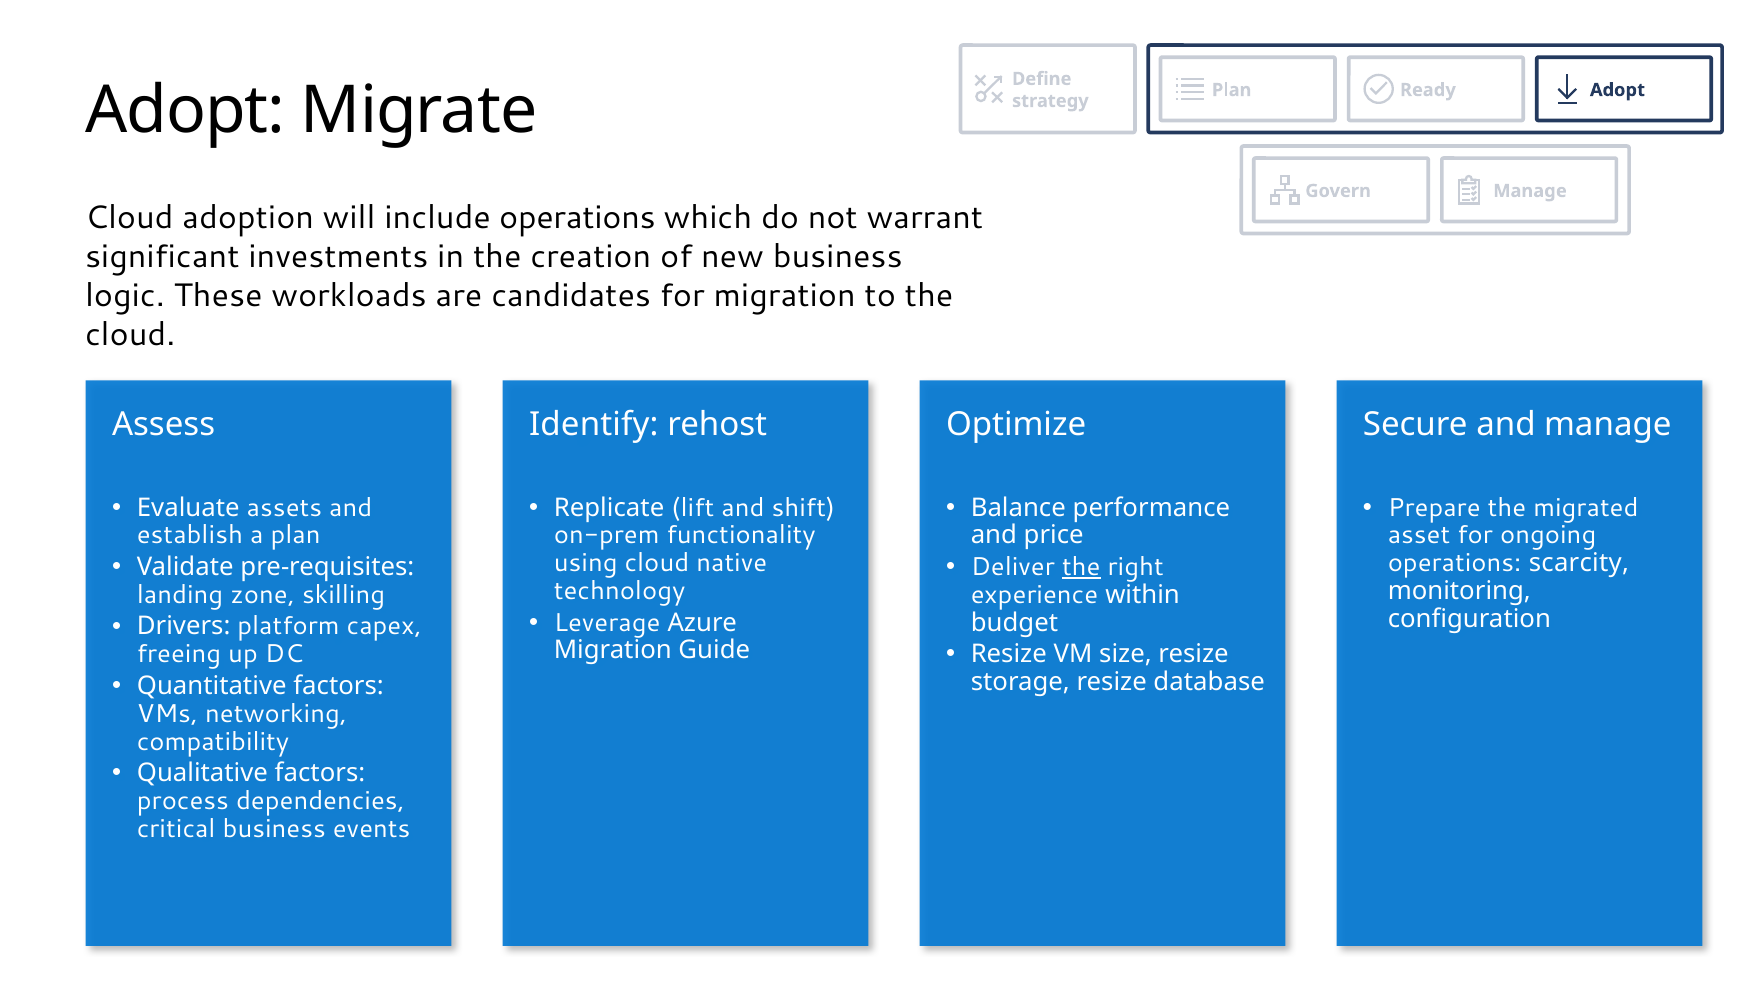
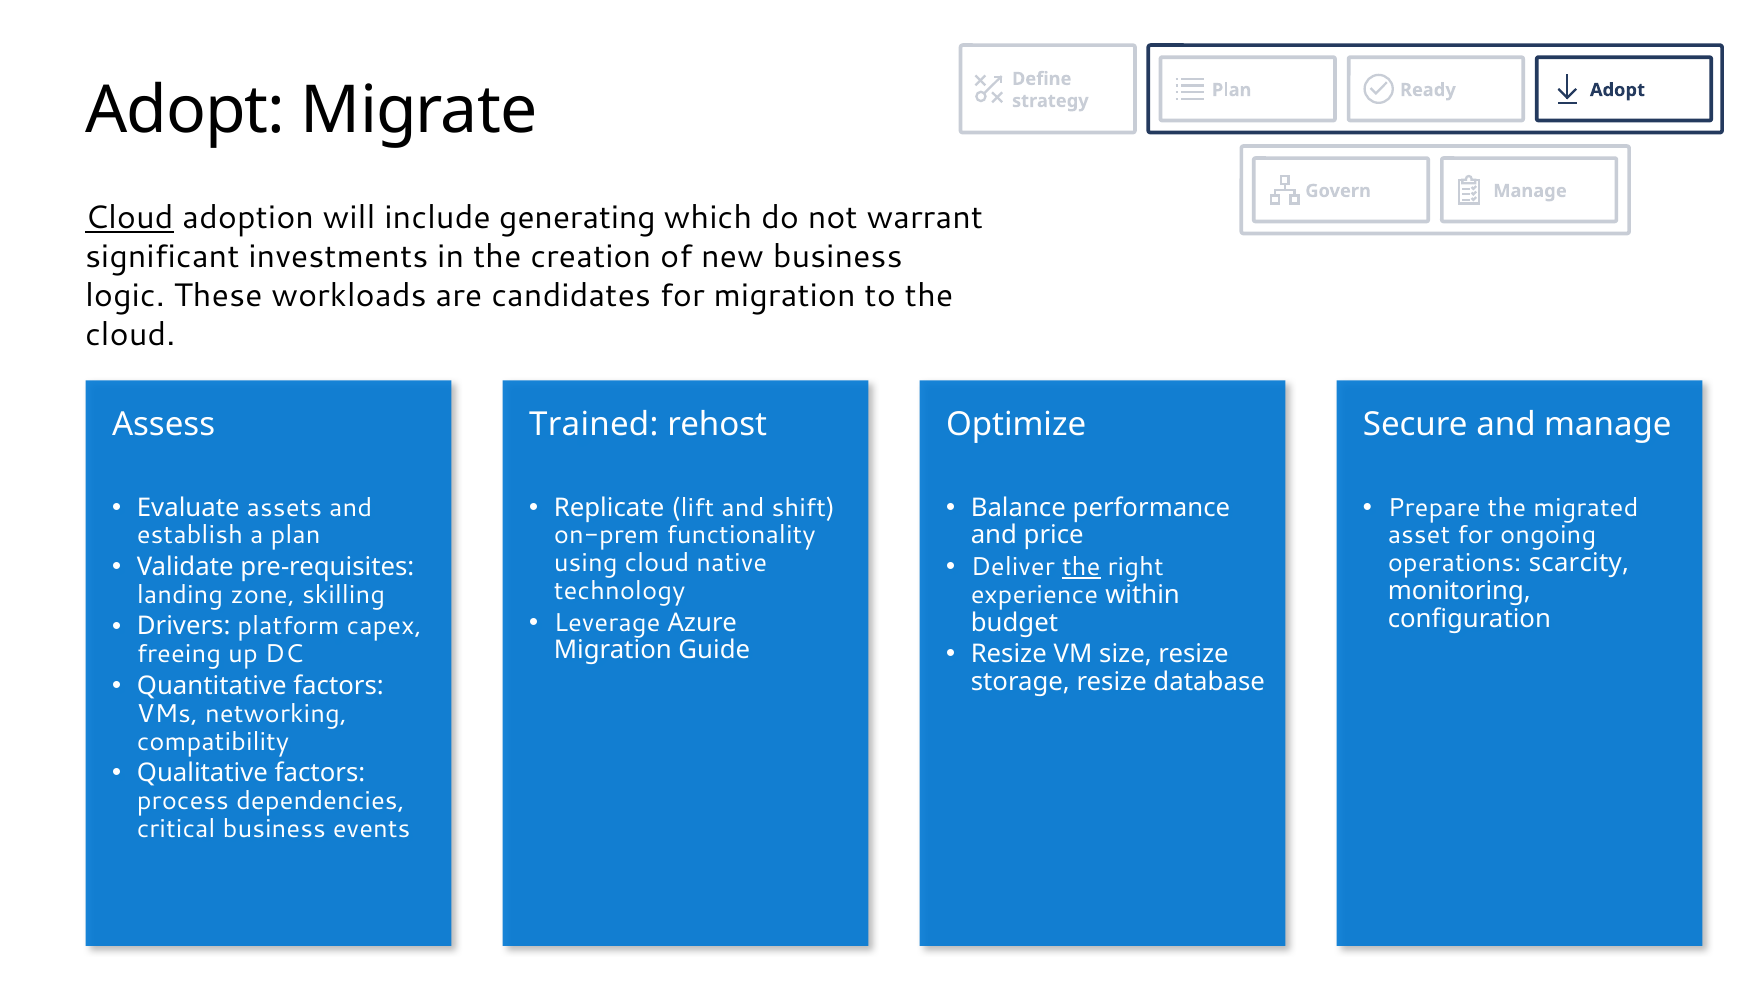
Cloud at (129, 218) underline: none -> present
include operations: operations -> generating
Identify: Identify -> Trained
